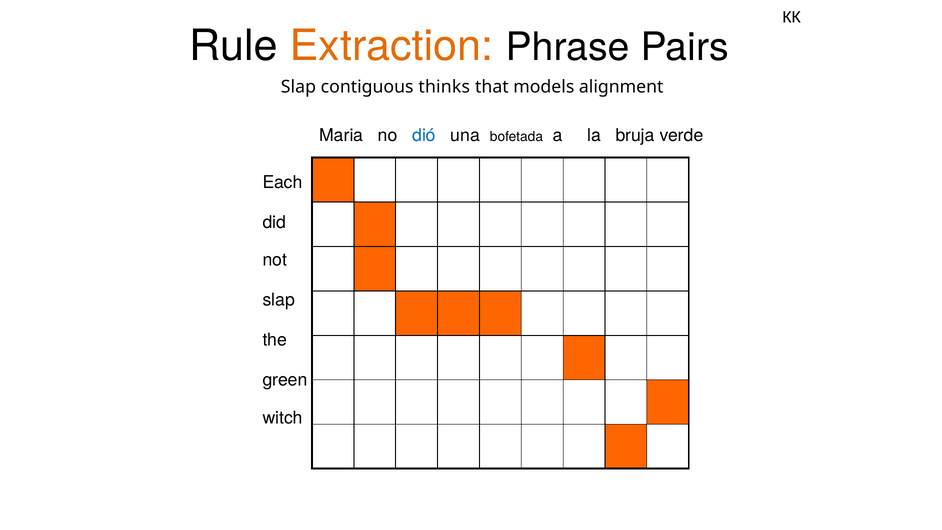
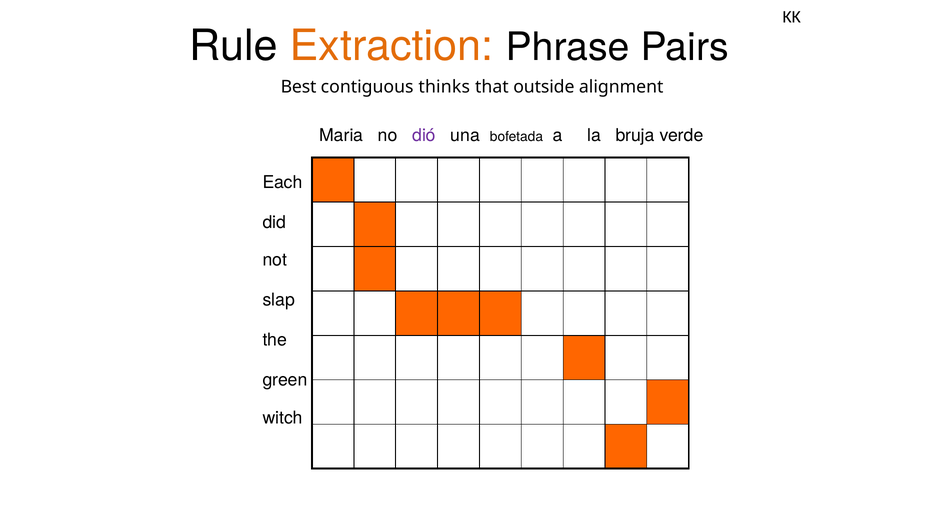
Slap at (298, 87): Slap -> Best
models: models -> outside
dió colour: blue -> purple
